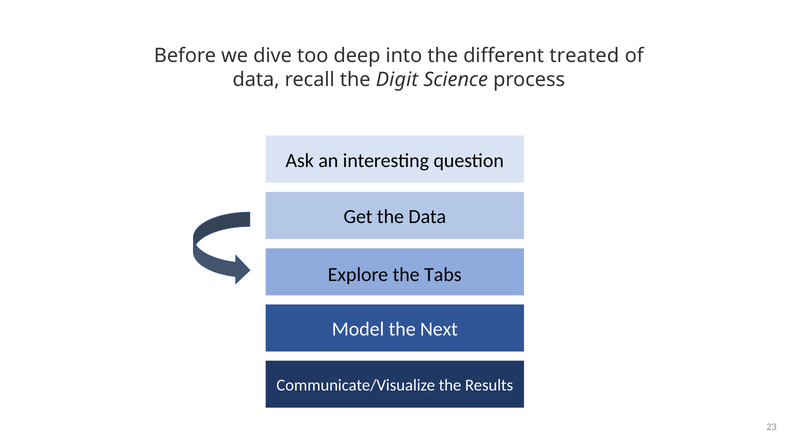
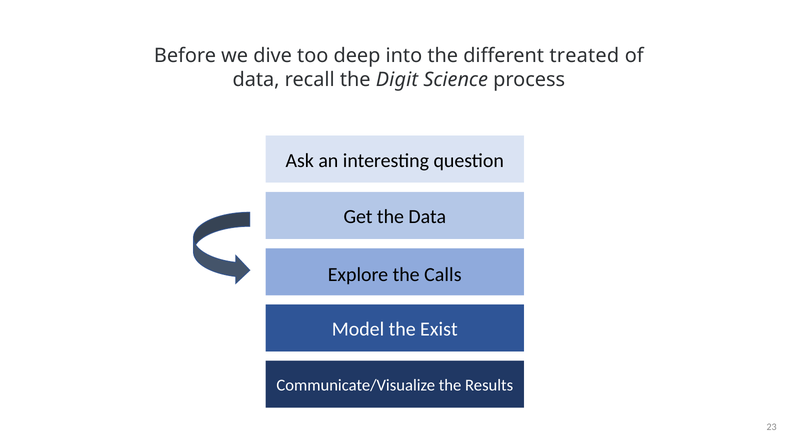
Tabs: Tabs -> Calls
Next: Next -> Exist
